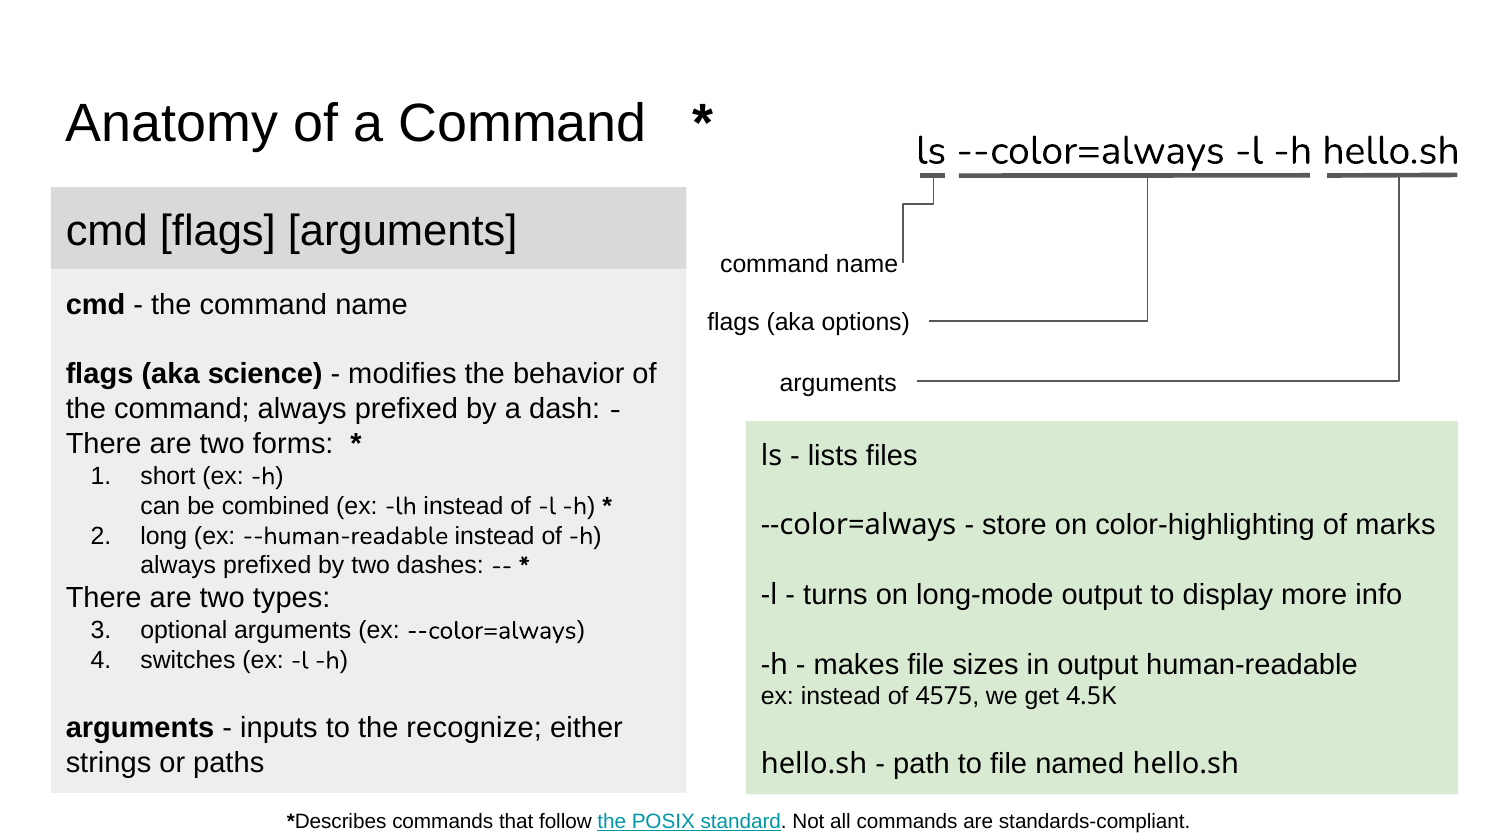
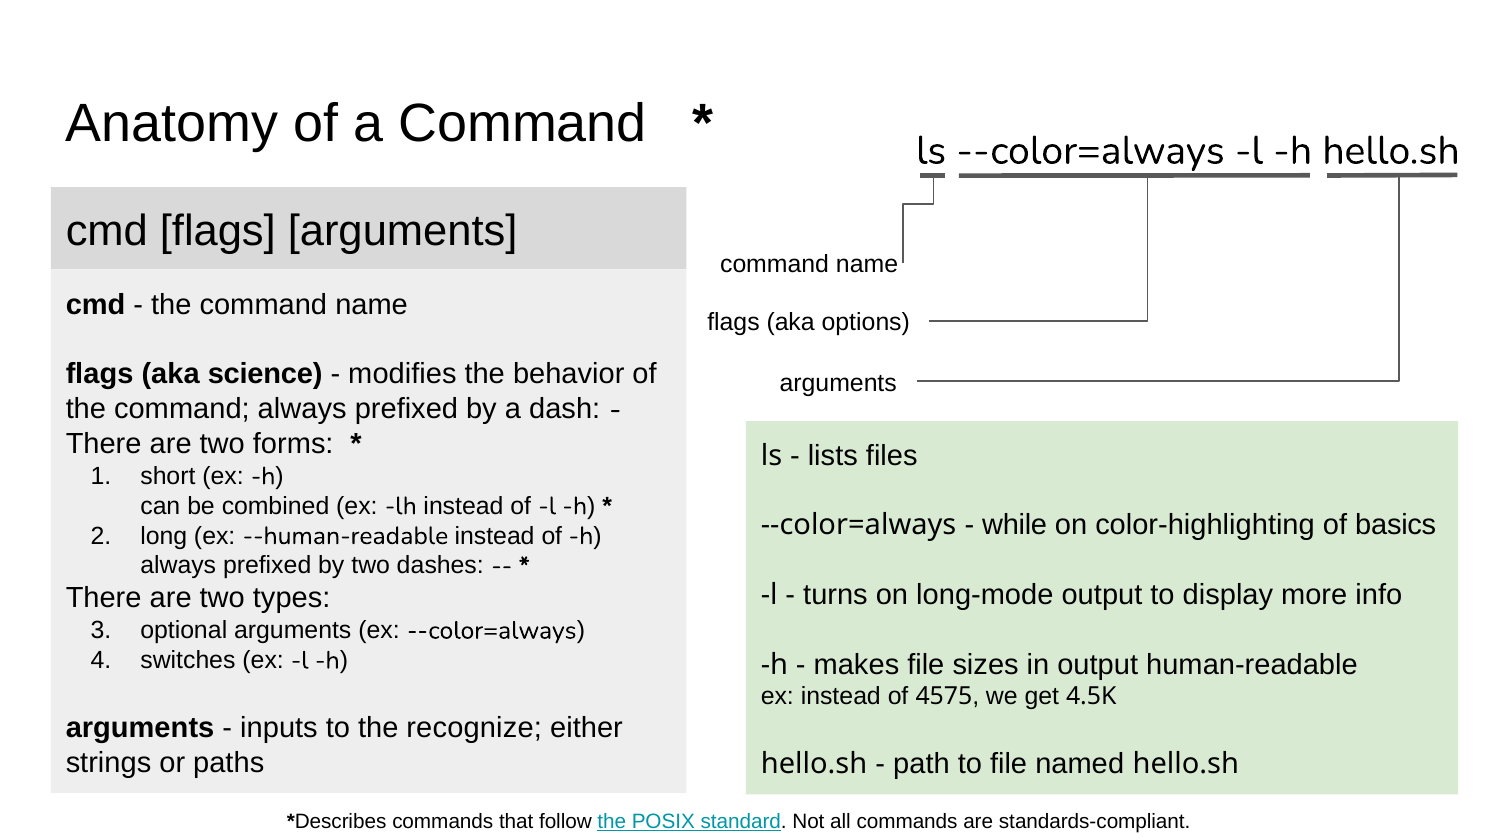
store: store -> while
marks: marks -> basics
